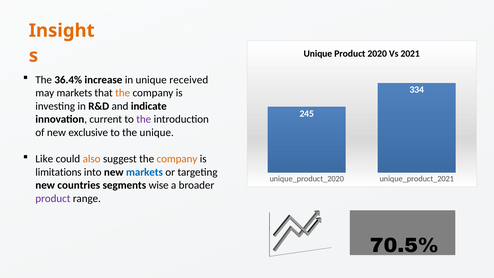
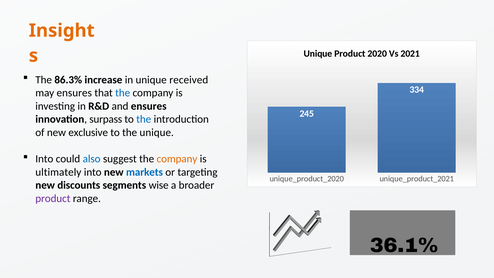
36.4%: 36.4% -> 86.3%
may markets: markets -> ensures
the at (123, 93) colour: orange -> blue
and indicate: indicate -> ensures
current: current -> surpass
the at (144, 119) colour: purple -> blue
Like at (44, 159): Like -> Into
also colour: orange -> blue
limitations: limitations -> ultimately
countries: countries -> discounts
70.5%: 70.5% -> 36.1%
